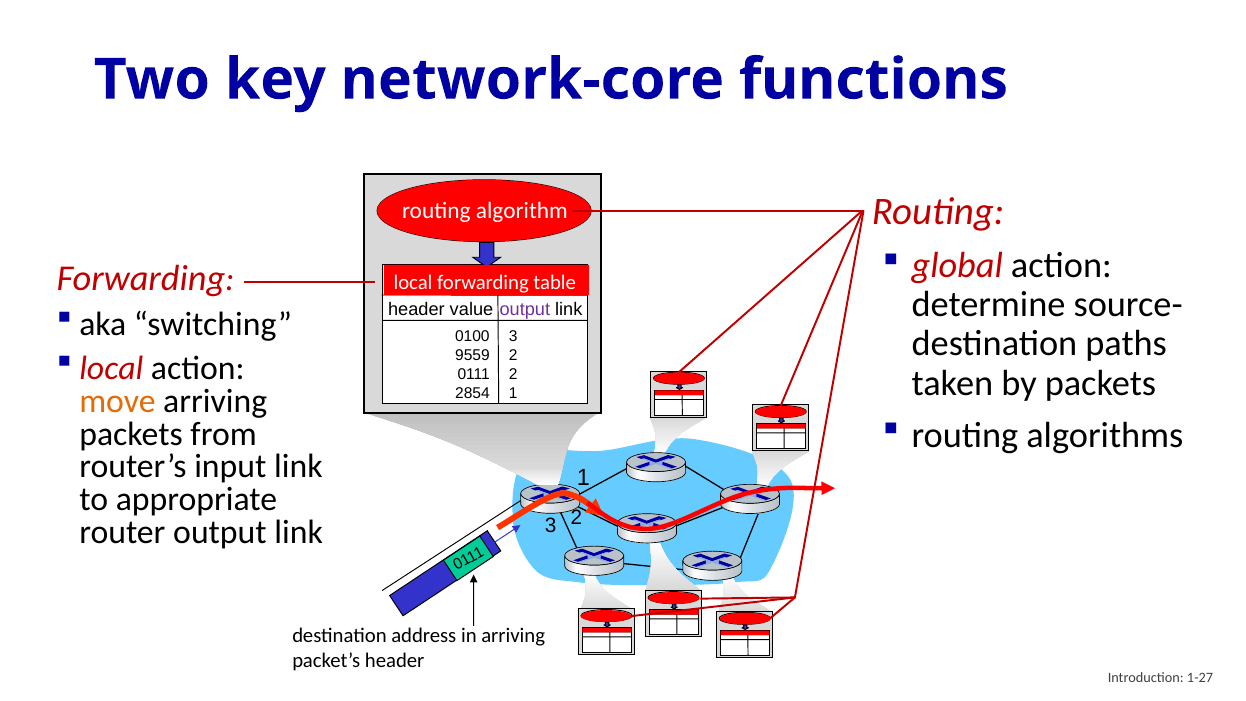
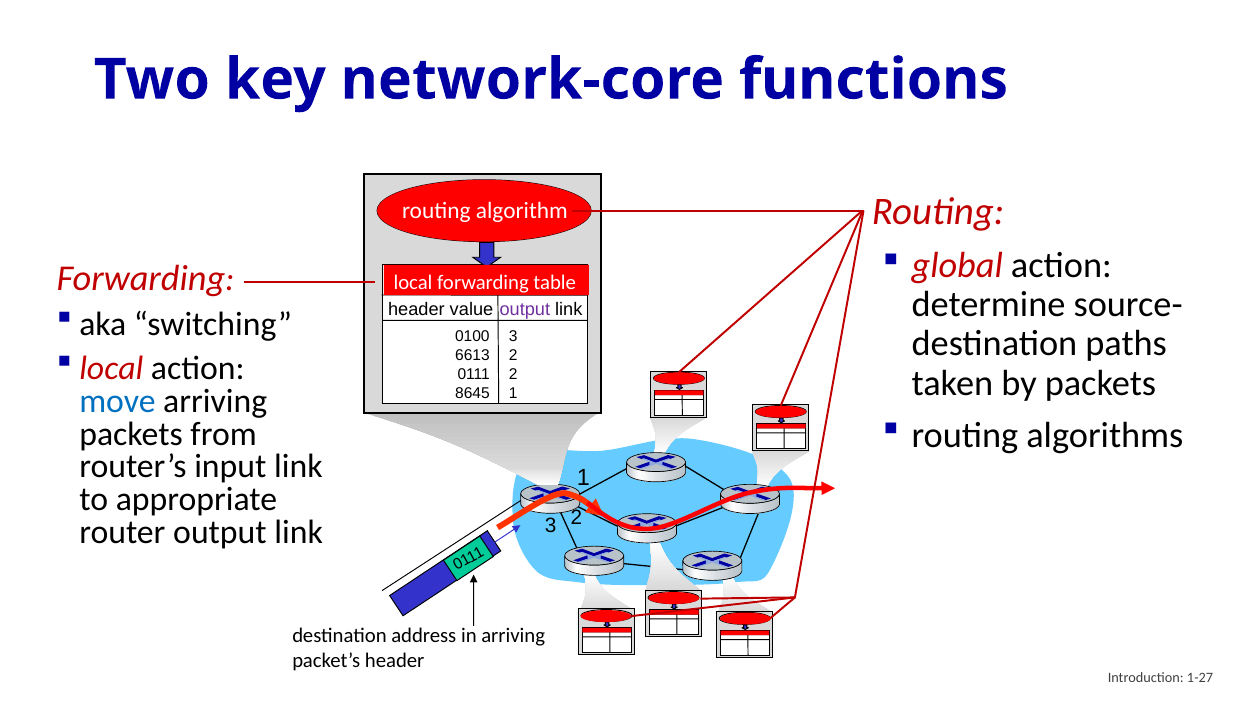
9559: 9559 -> 6613
2854: 2854 -> 8645
move colour: orange -> blue
